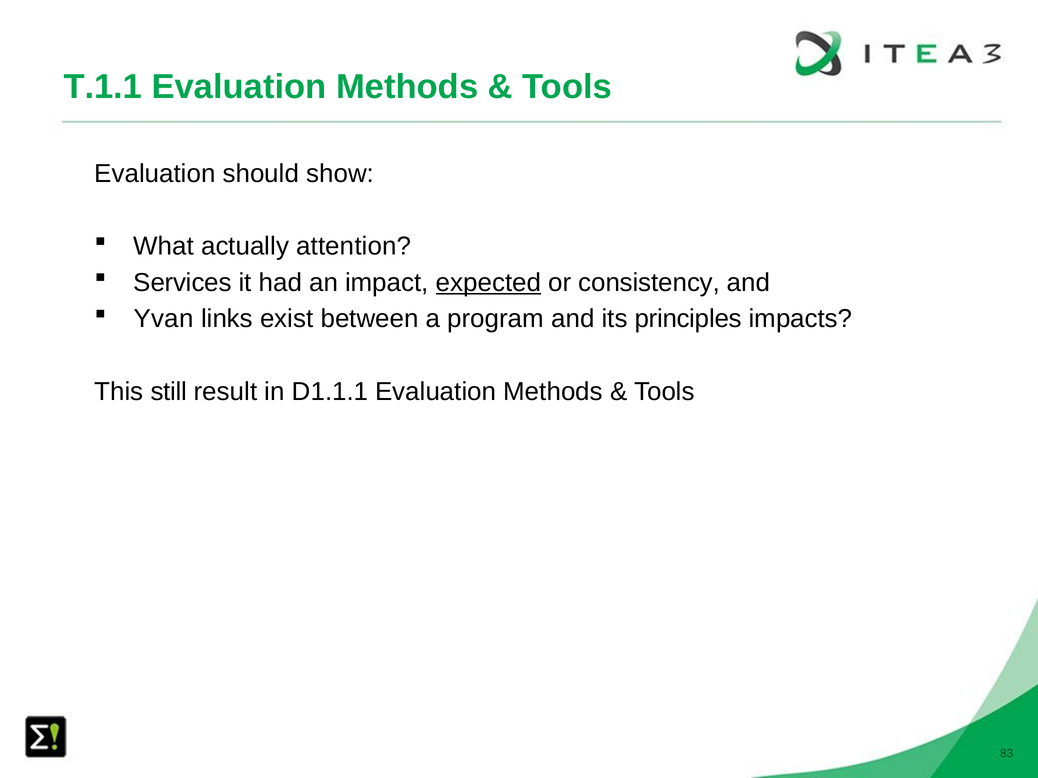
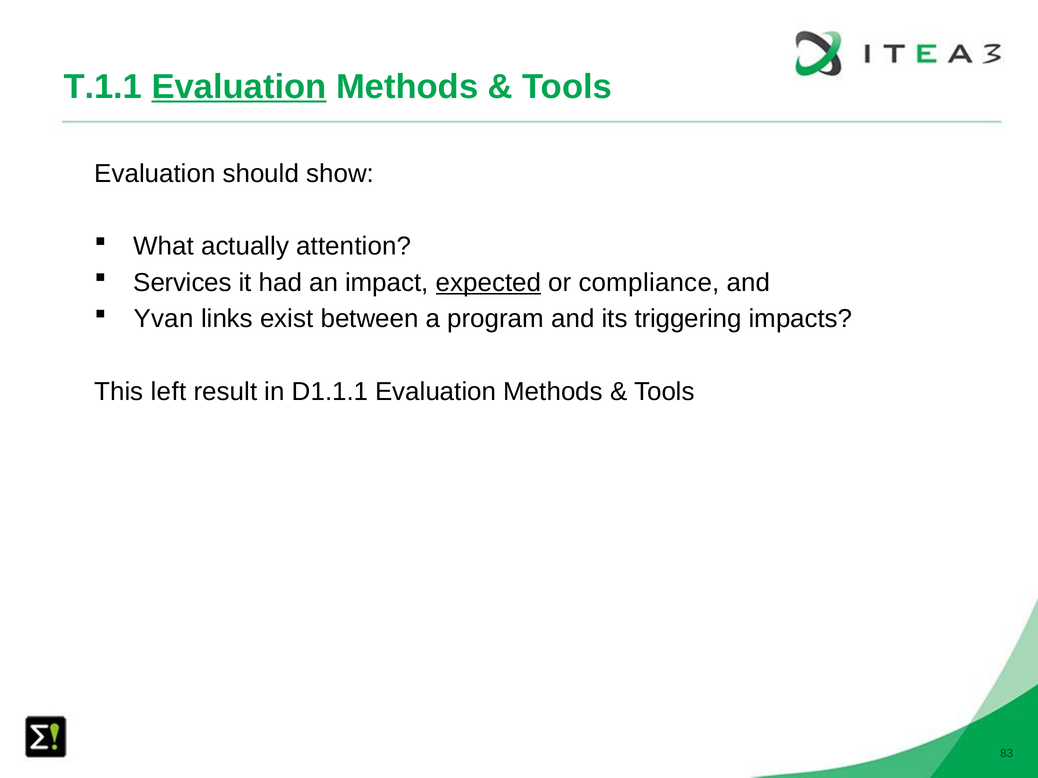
Evaluation at (239, 87) underline: none -> present
consistency: consistency -> compliance
principles: principles -> triggering
still: still -> left
